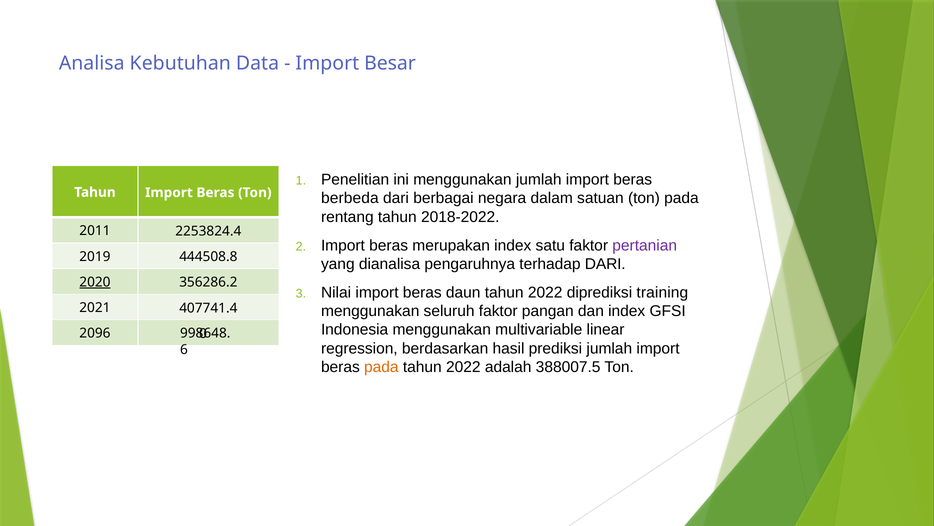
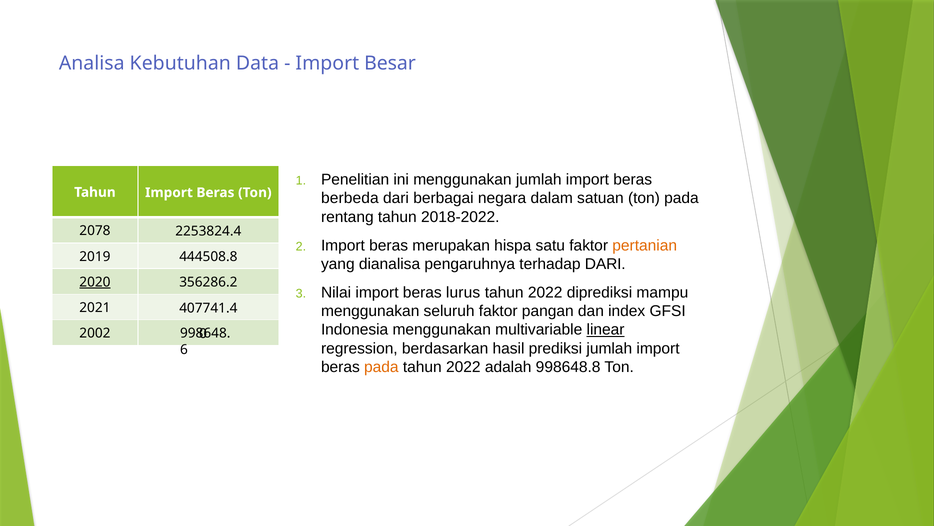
2011: 2011 -> 2078
merupakan index: index -> hispa
pertanian colour: purple -> orange
daun: daun -> lurus
training: training -> mampu
linear underline: none -> present
2096: 2096 -> 2002
388007.5: 388007.5 -> 998648.8
